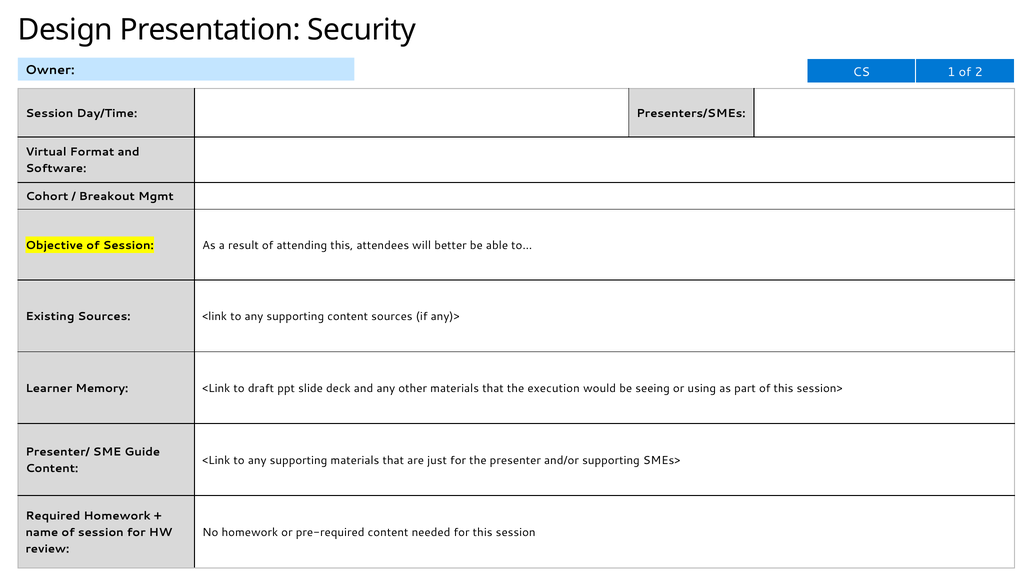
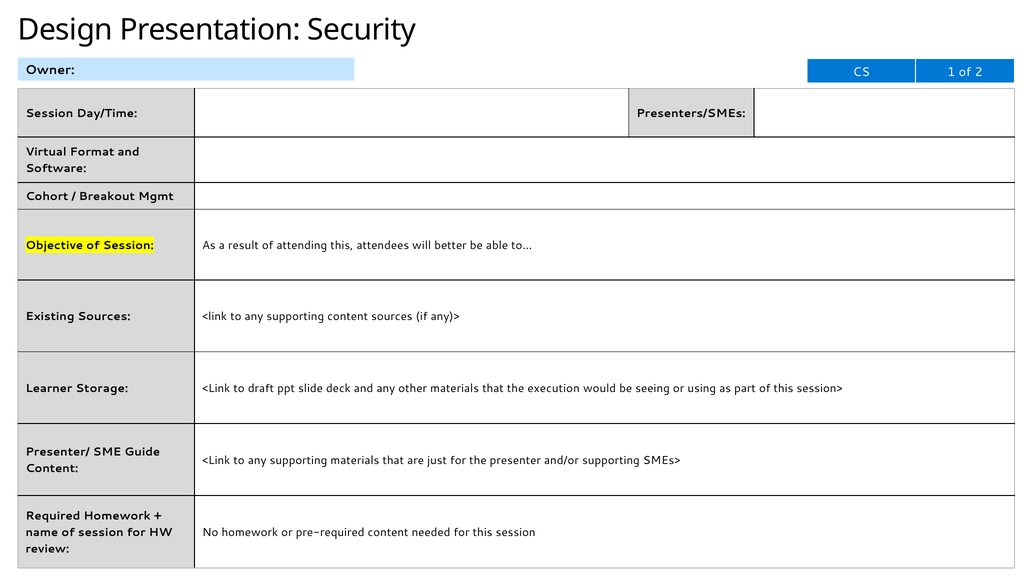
Memory: Memory -> Storage
